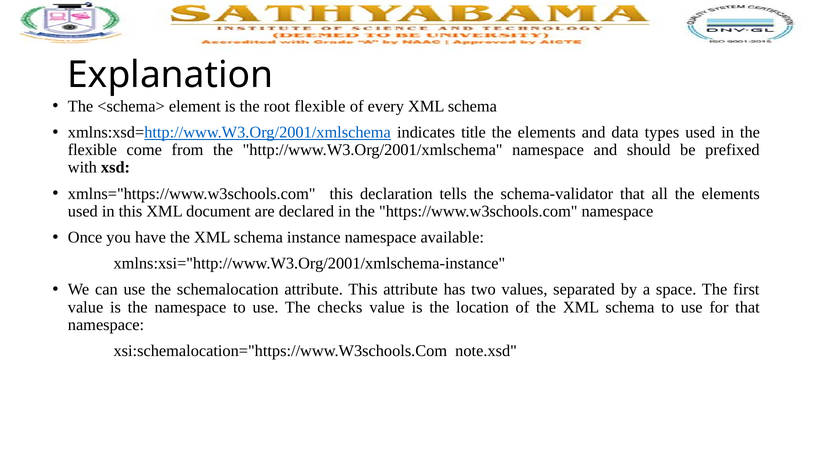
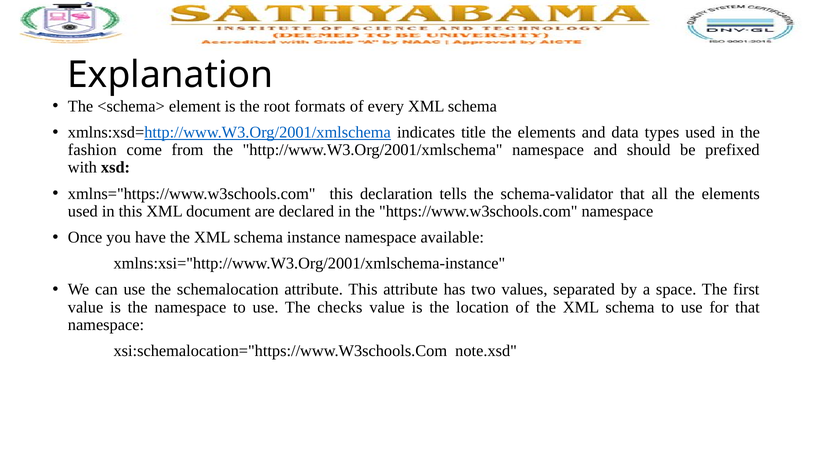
root flexible: flexible -> formats
flexible at (92, 150): flexible -> fashion
